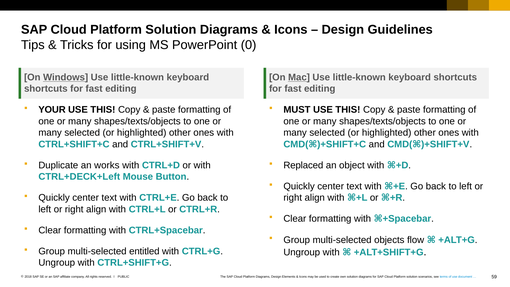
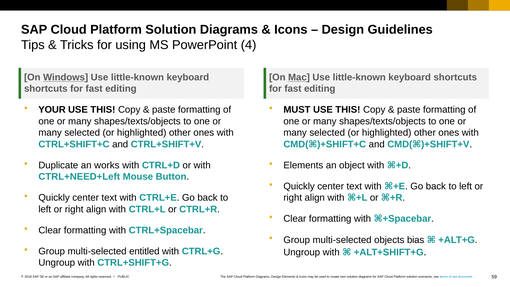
0: 0 -> 4
Replaced at (303, 165): Replaced -> Elements
CTRL+DECK+Left: CTRL+DECK+Left -> CTRL+NEED+Left
flow: flow -> bias
